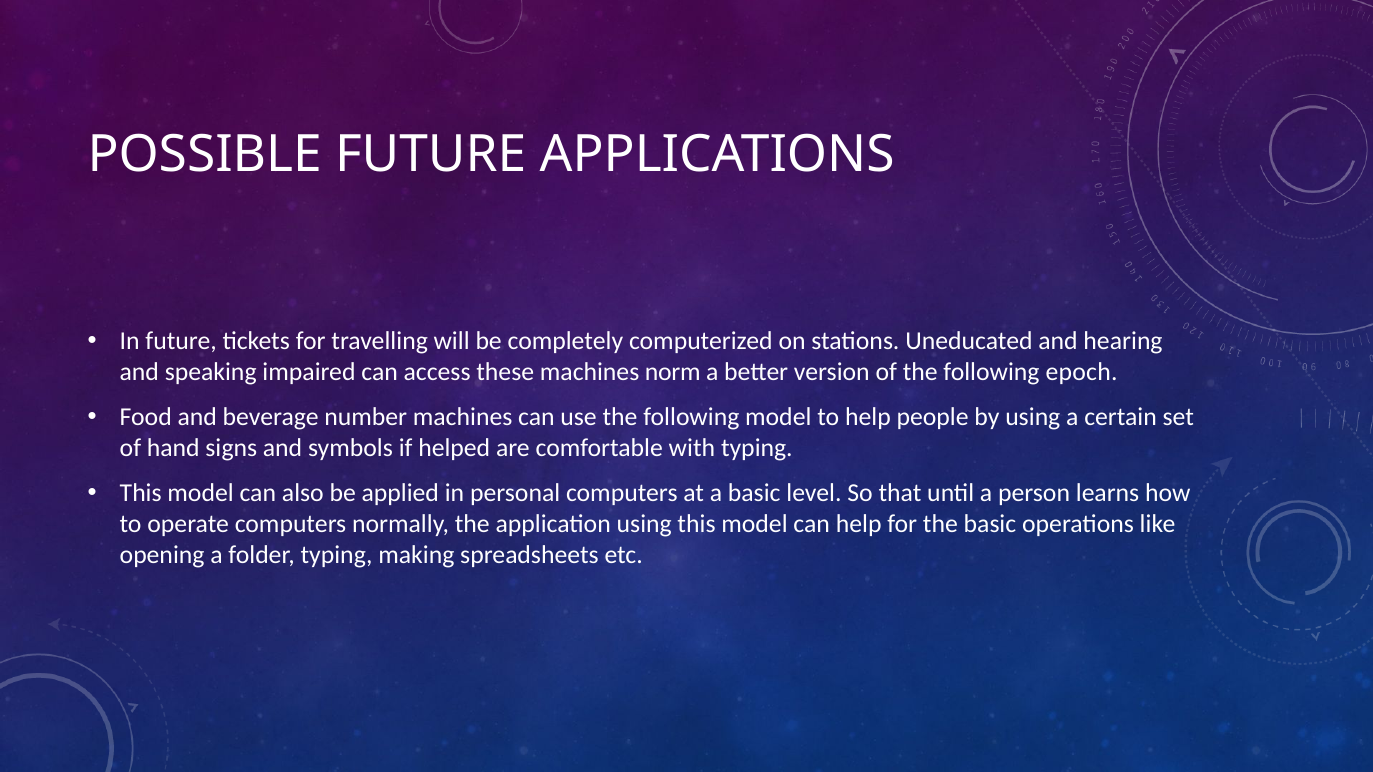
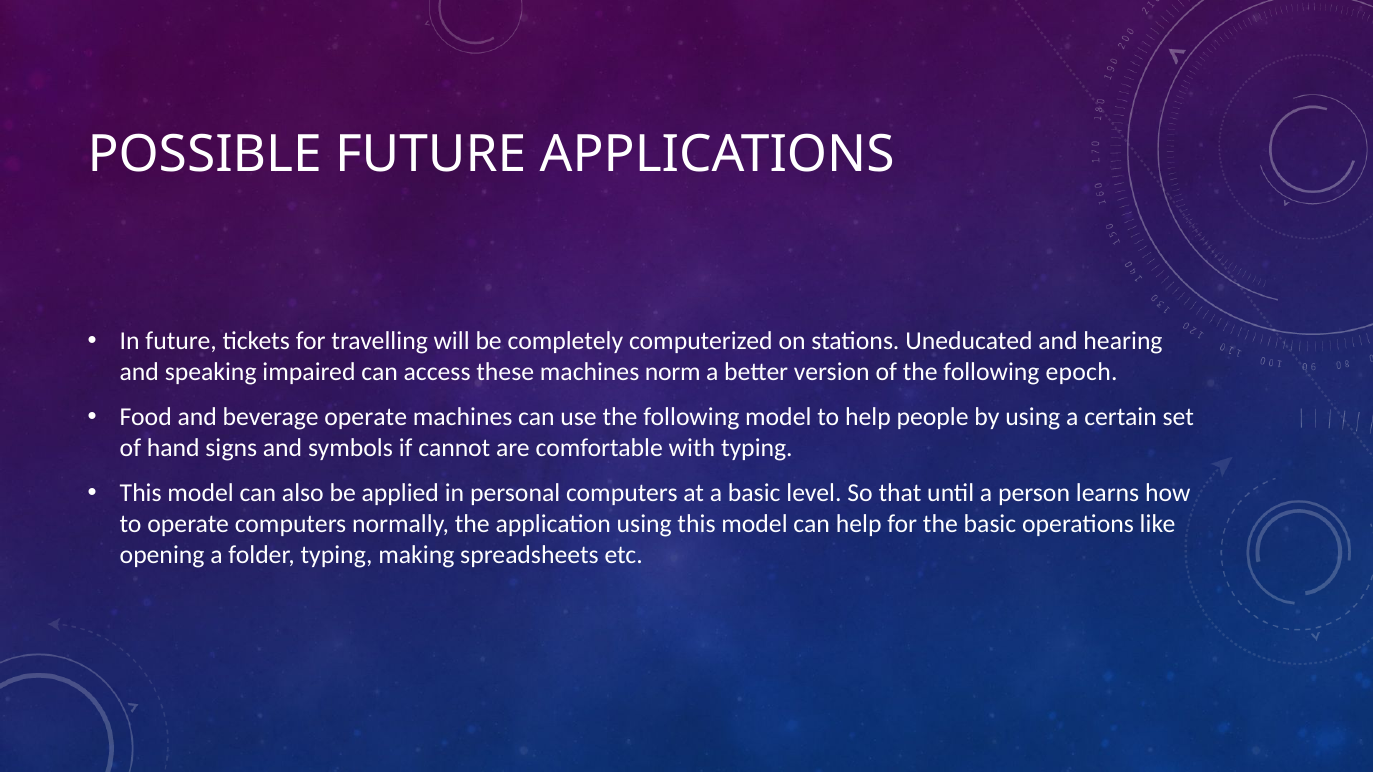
beverage number: number -> operate
helped: helped -> cannot
